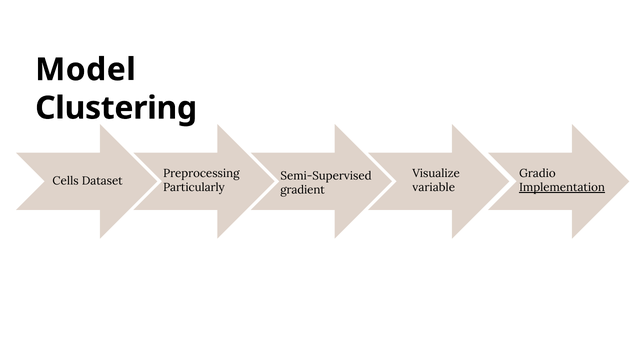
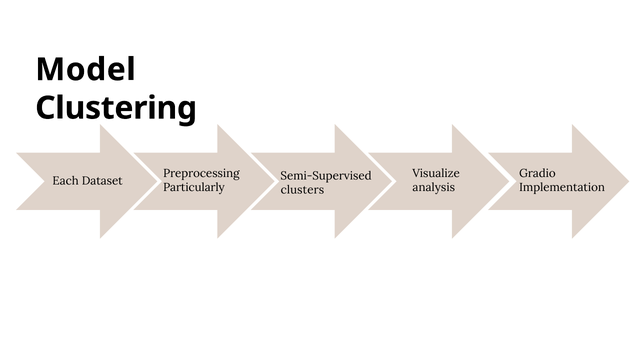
Cells: Cells -> Each
variable: variable -> analysis
Implementation underline: present -> none
gradient: gradient -> clusters
